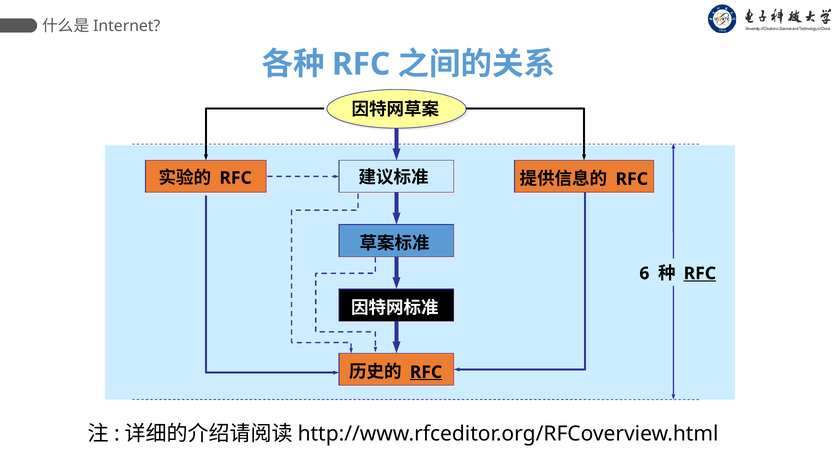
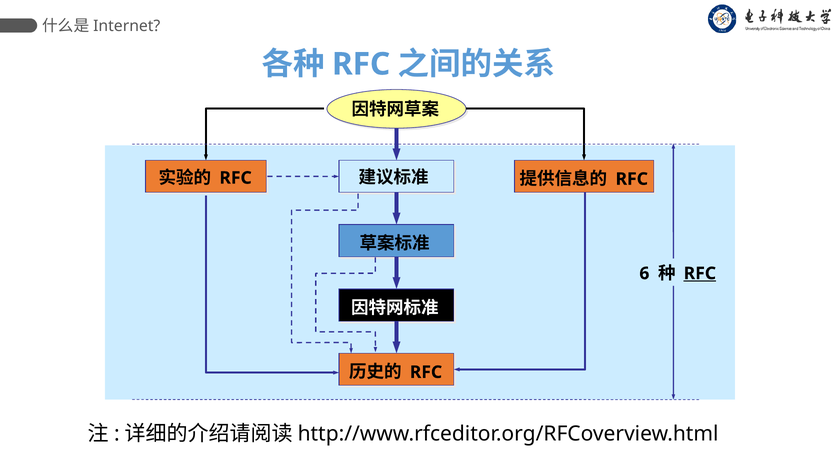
RFC at (426, 373) underline: present -> none
